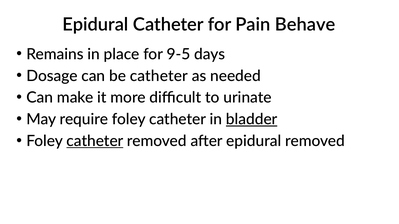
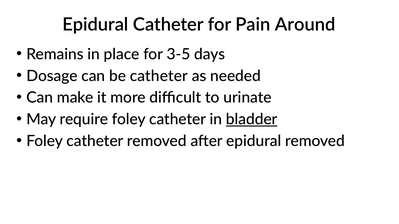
Behave: Behave -> Around
9-5: 9-5 -> 3-5
catheter at (95, 141) underline: present -> none
